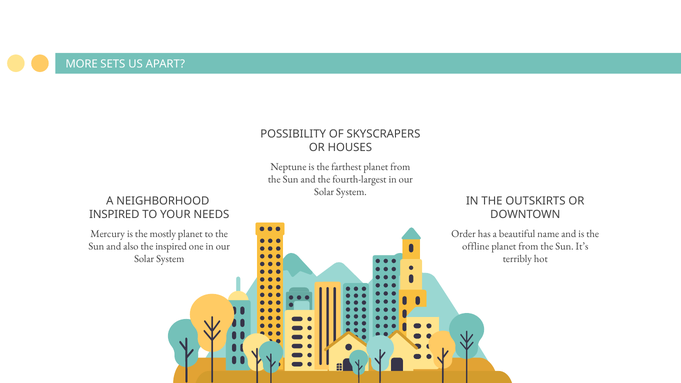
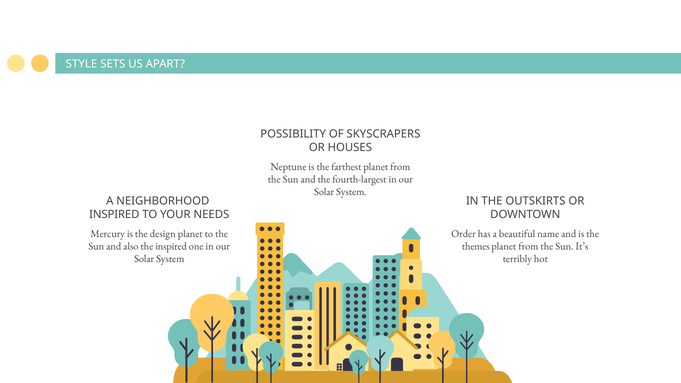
MORE: MORE -> STYLE
mostly: mostly -> design
offline: offline -> themes
